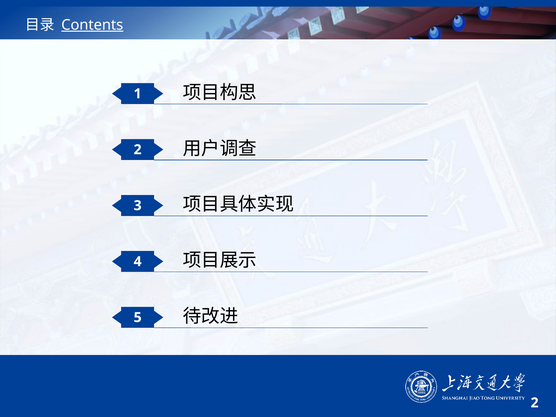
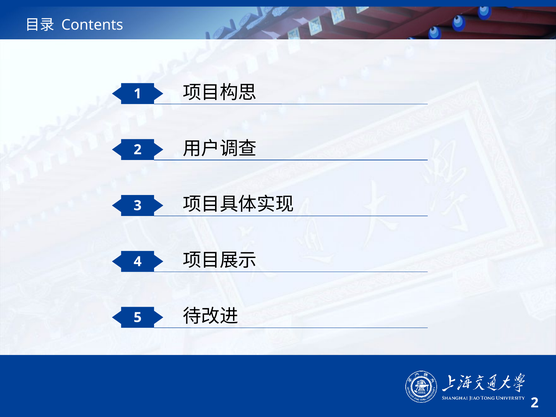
Contents underline: present -> none
